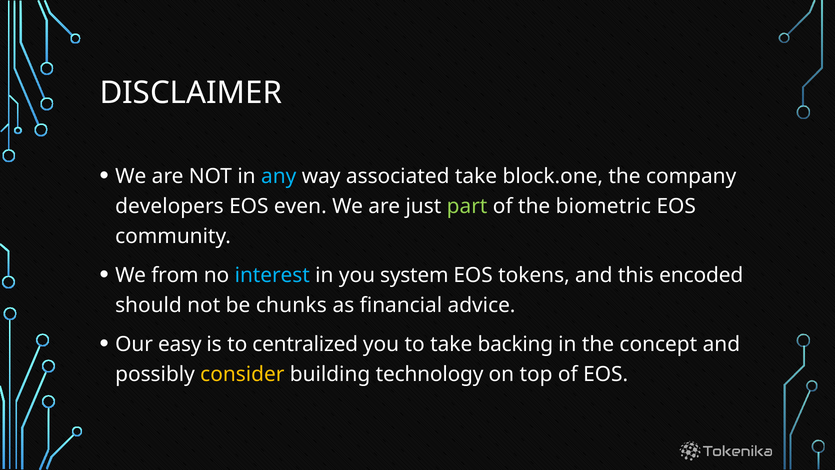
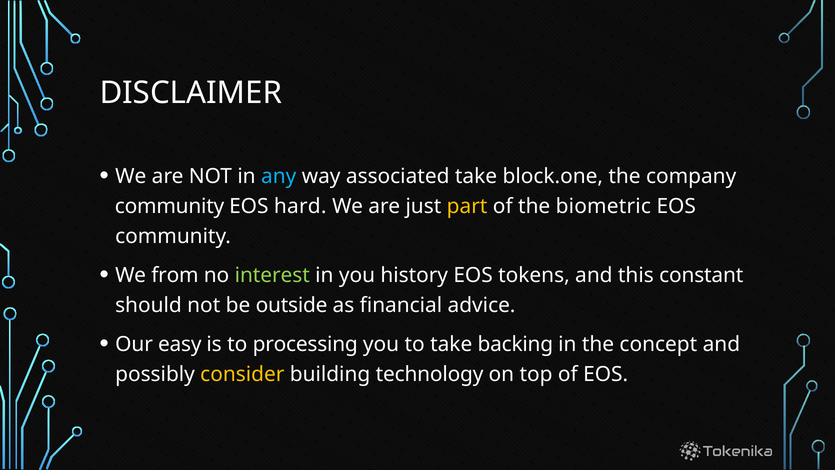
developers at (169, 206): developers -> community
even: even -> hard
part colour: light green -> yellow
interest colour: light blue -> light green
system: system -> history
encoded: encoded -> constant
chunks: chunks -> outside
centralized: centralized -> processing
